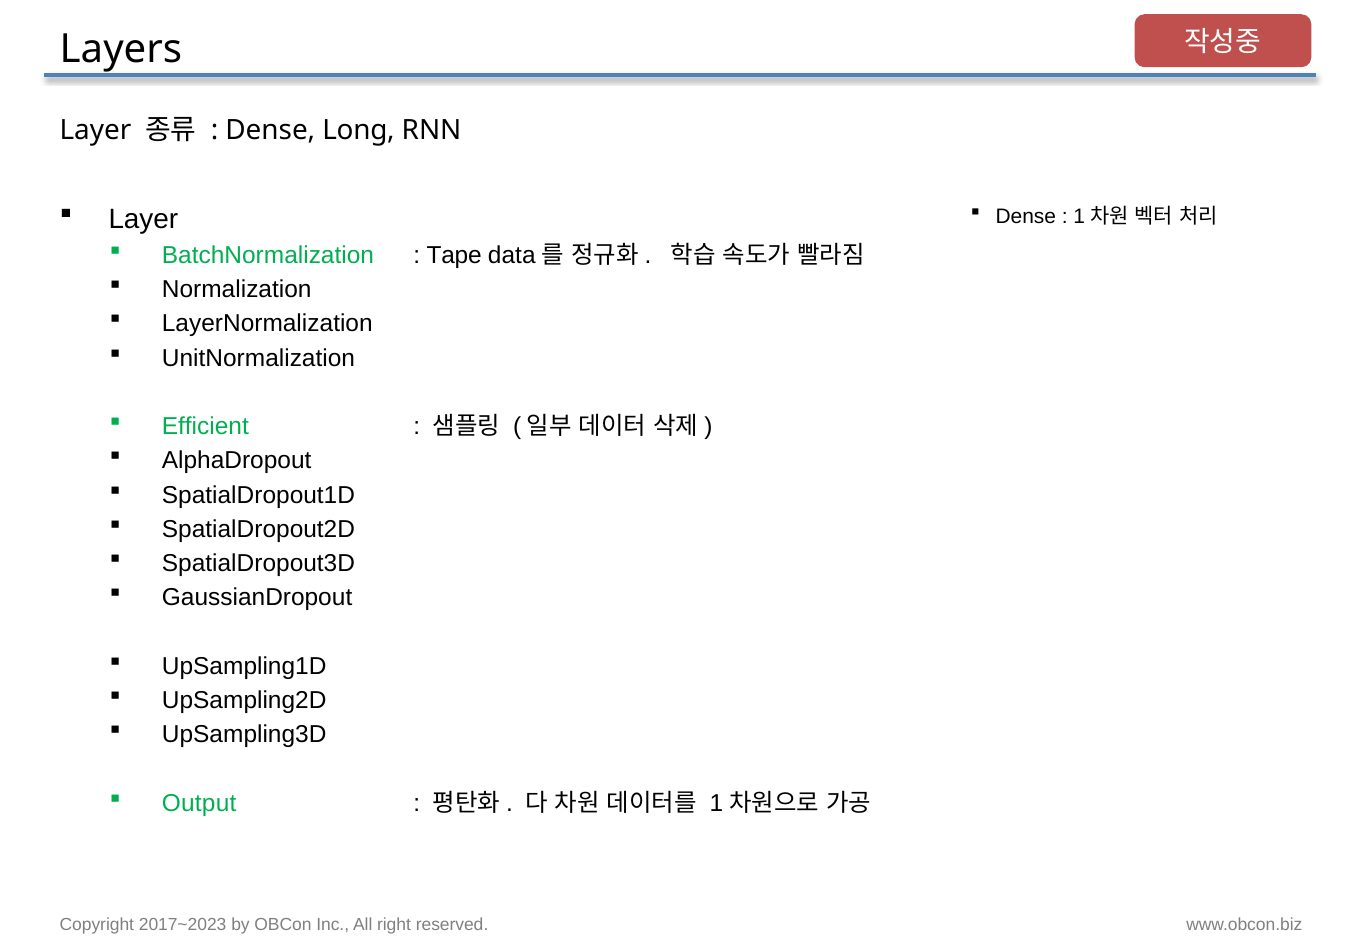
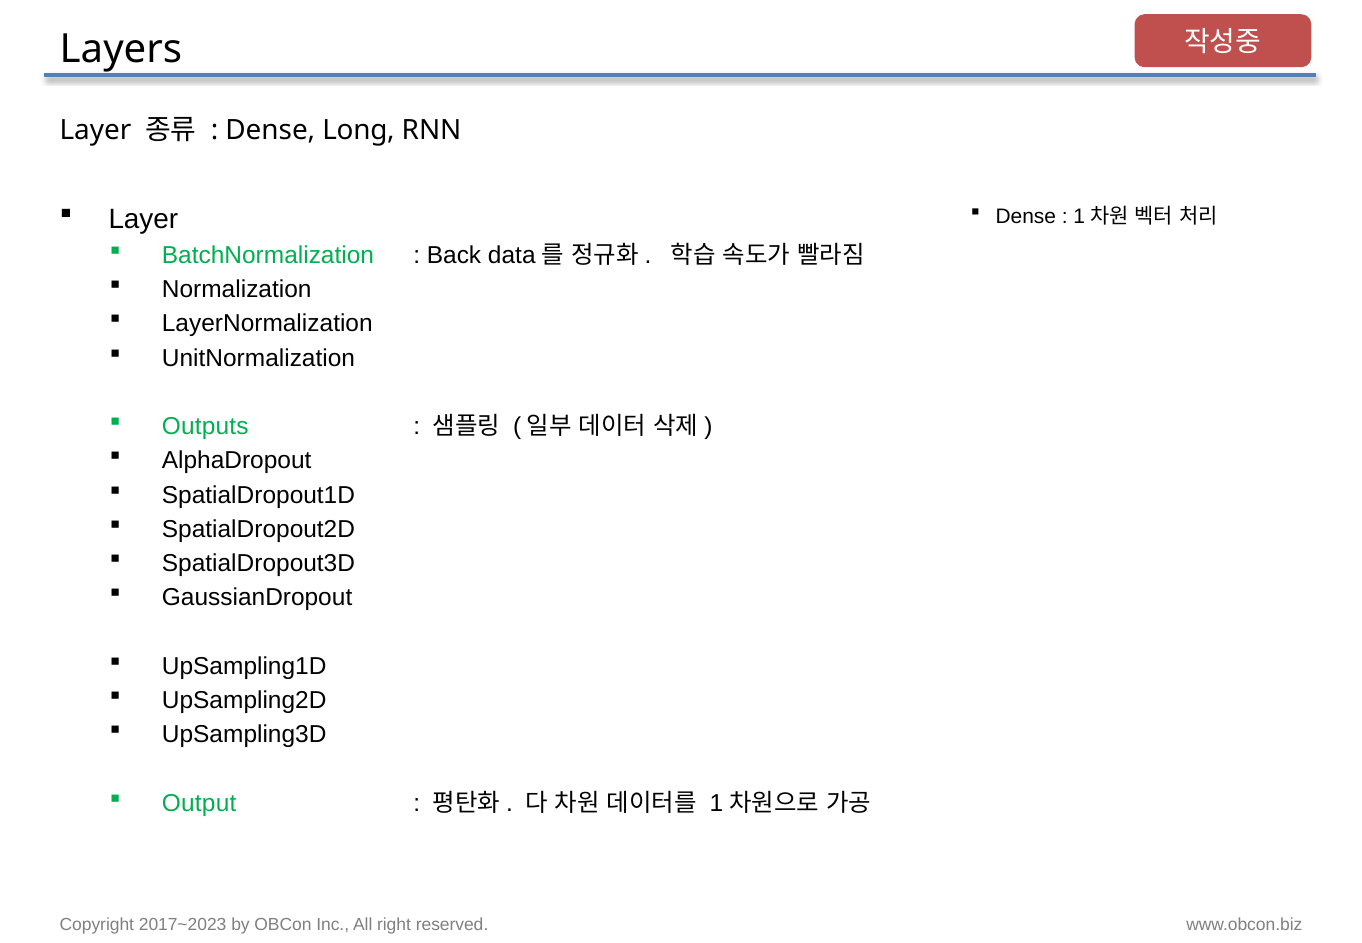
Tape: Tape -> Back
Efficient: Efficient -> Outputs
